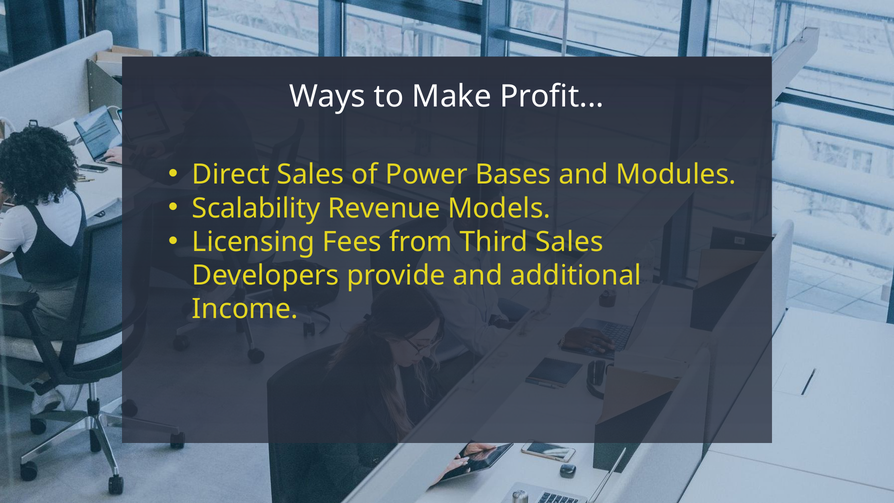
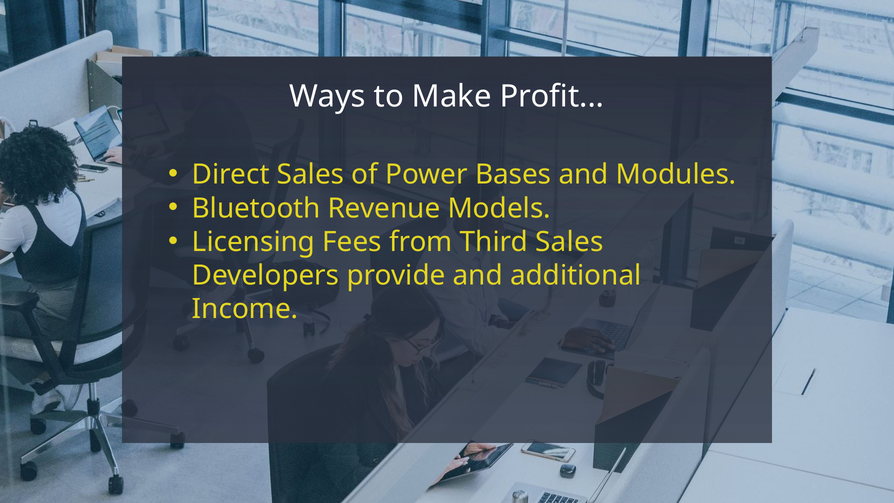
Scalability: Scalability -> Bluetooth
